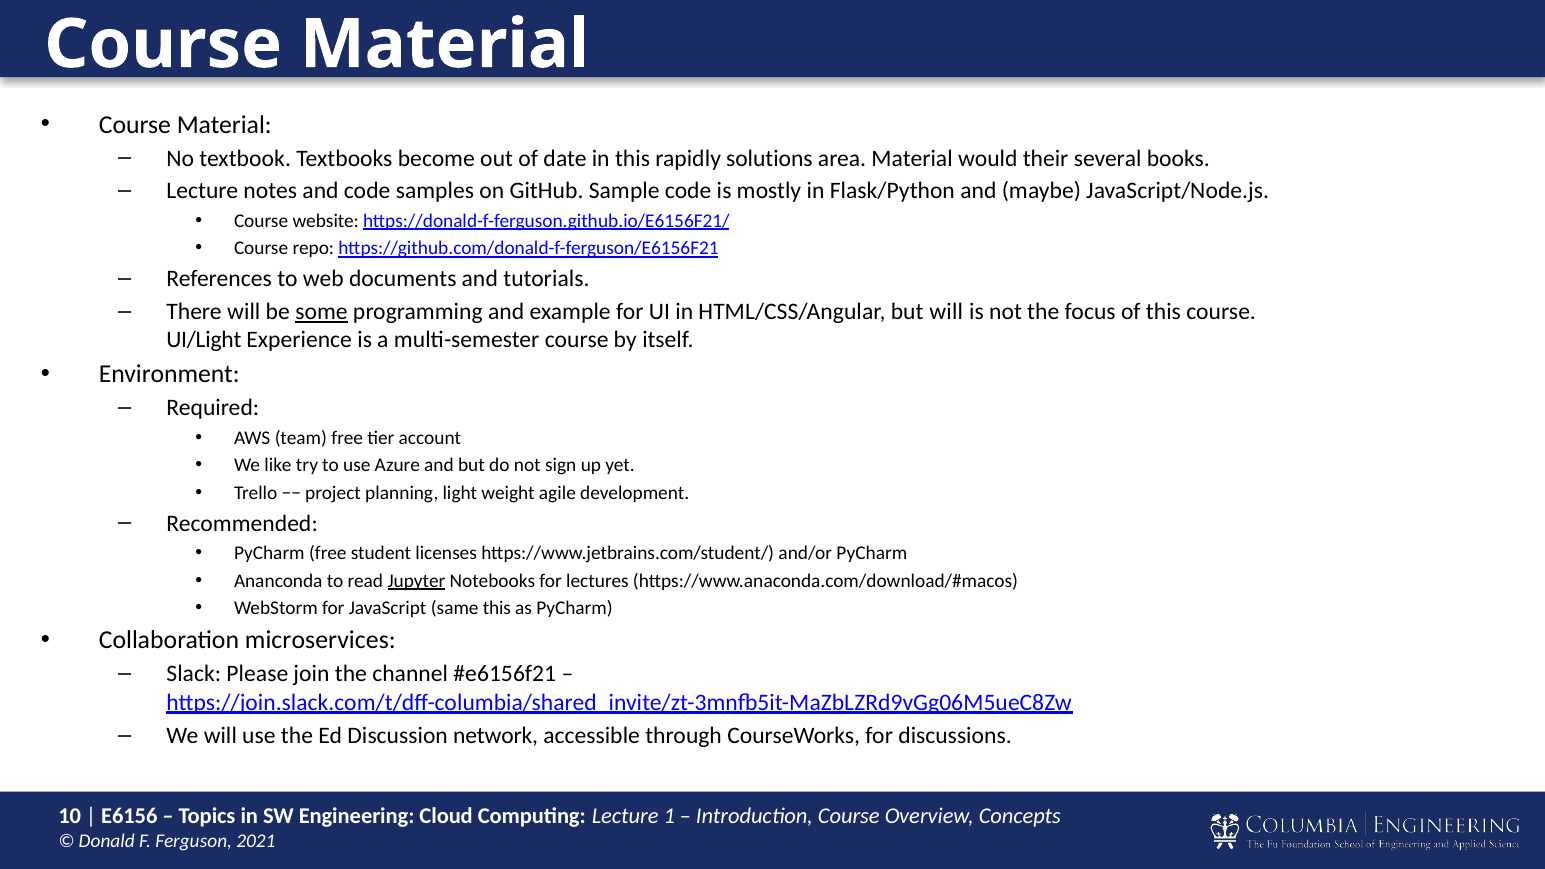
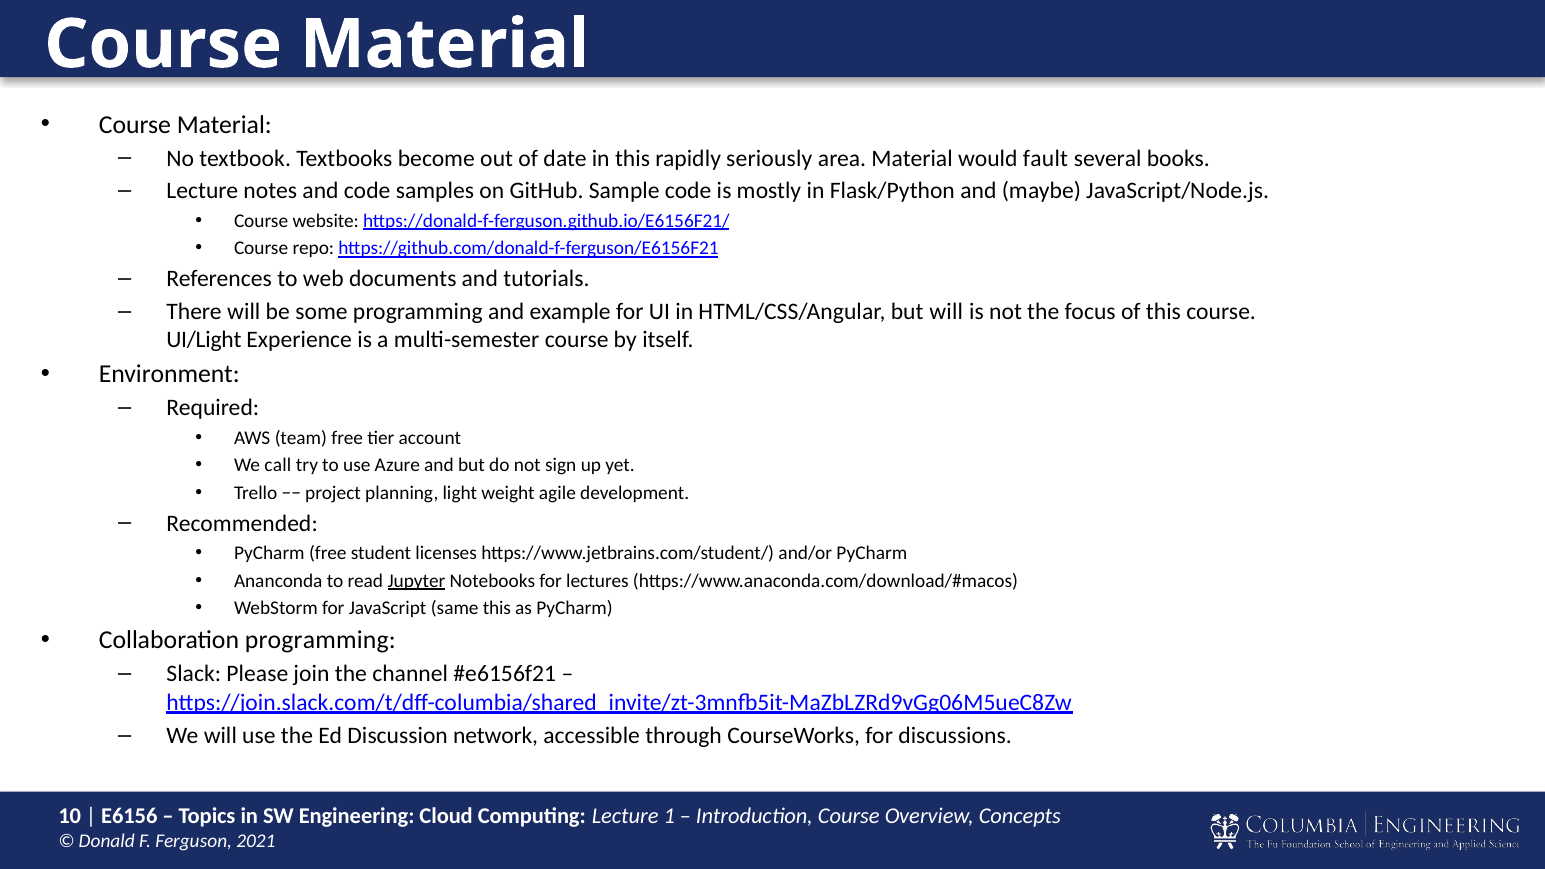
solutions: solutions -> seriously
their: their -> fault
some underline: present -> none
like: like -> call
Collaboration microservices: microservices -> programming
